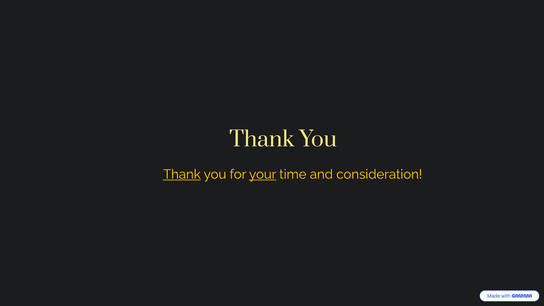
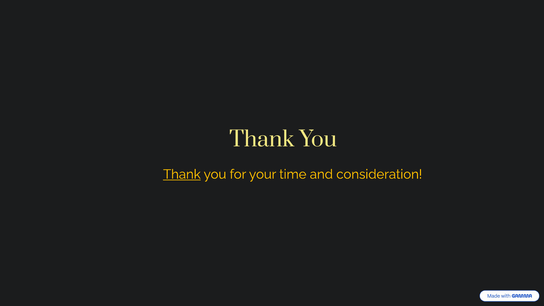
your underline: present -> none
